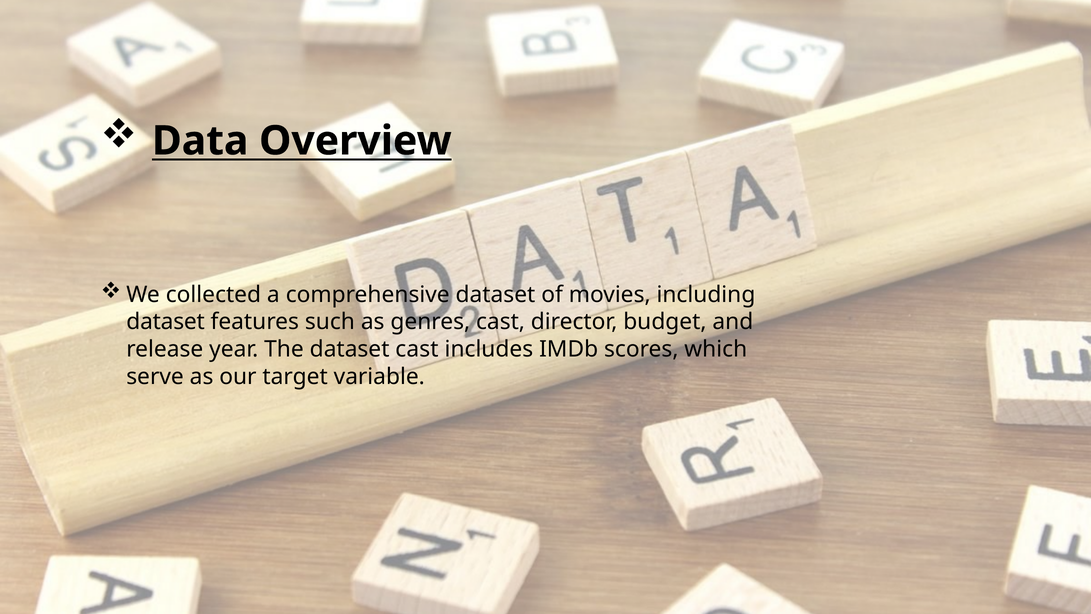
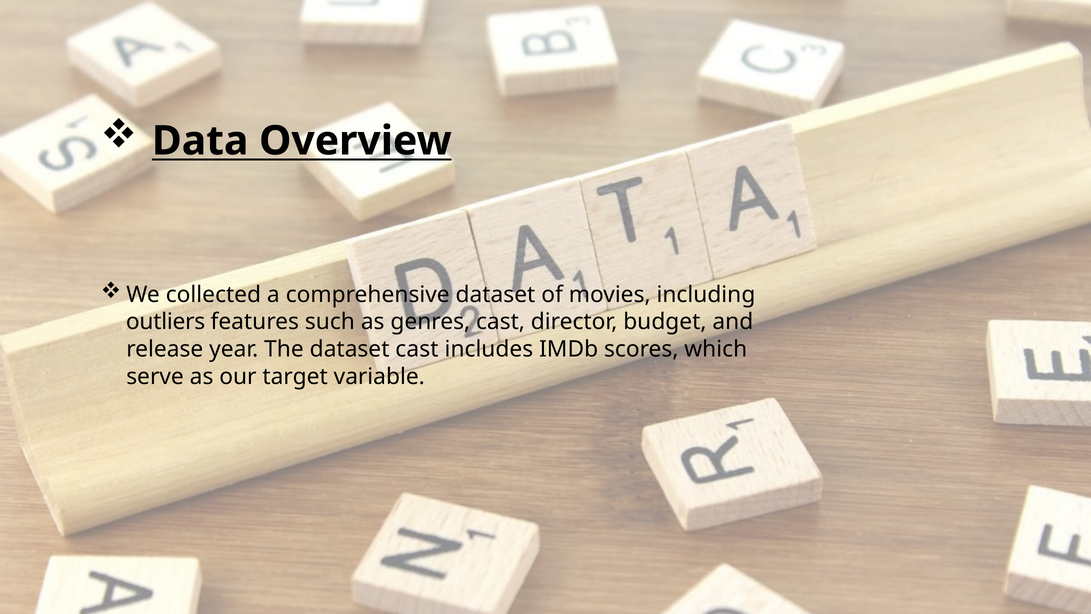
dataset at (166, 322): dataset -> outliers
